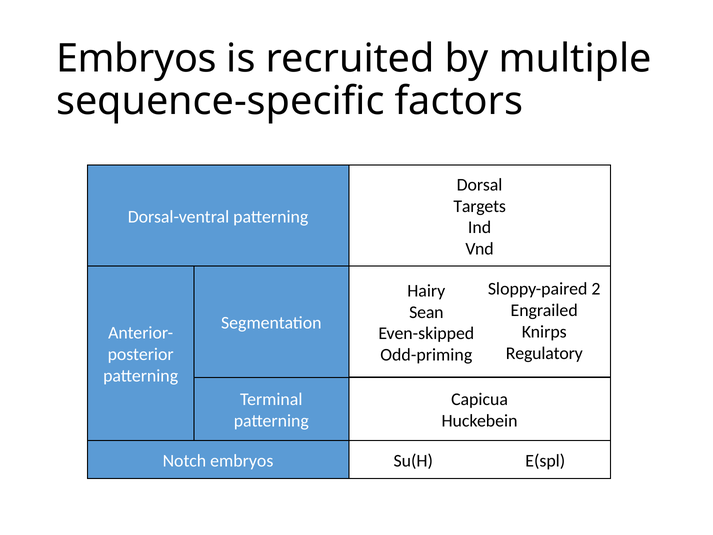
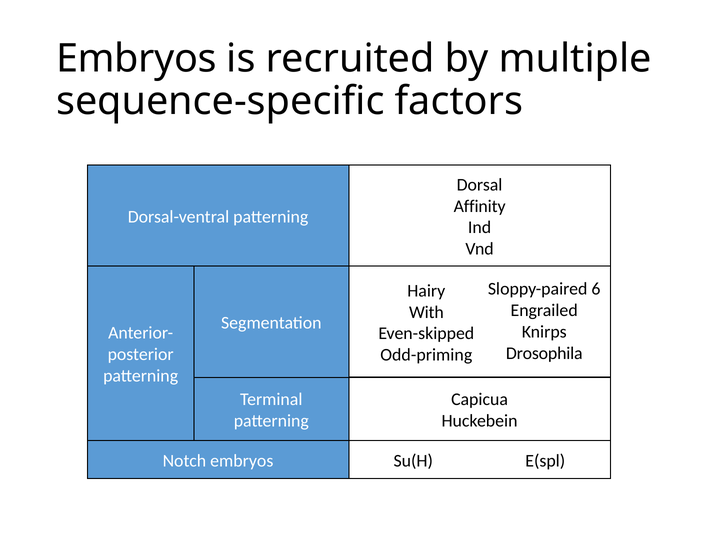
Targets: Targets -> Affinity
2: 2 -> 6
Sean: Sean -> With
Regulatory: Regulatory -> Drosophila
